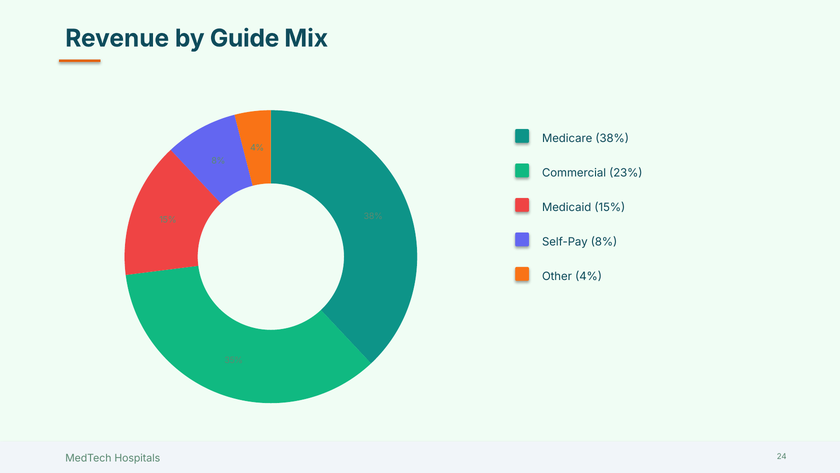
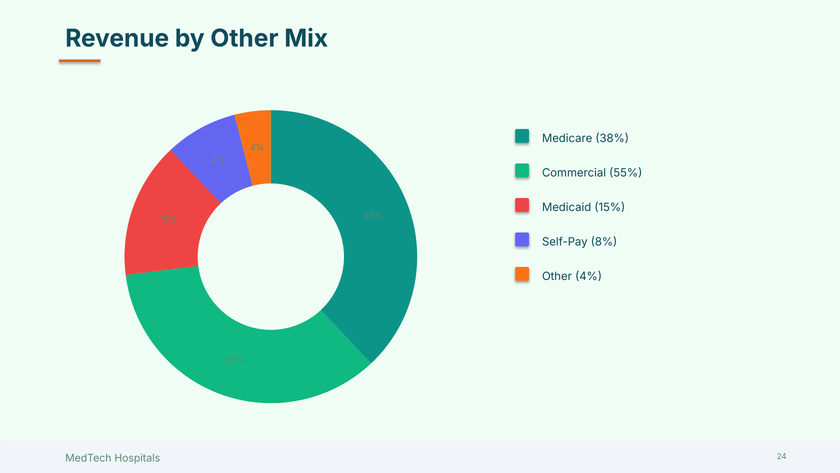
by Guide: Guide -> Other
23%: 23% -> 55%
